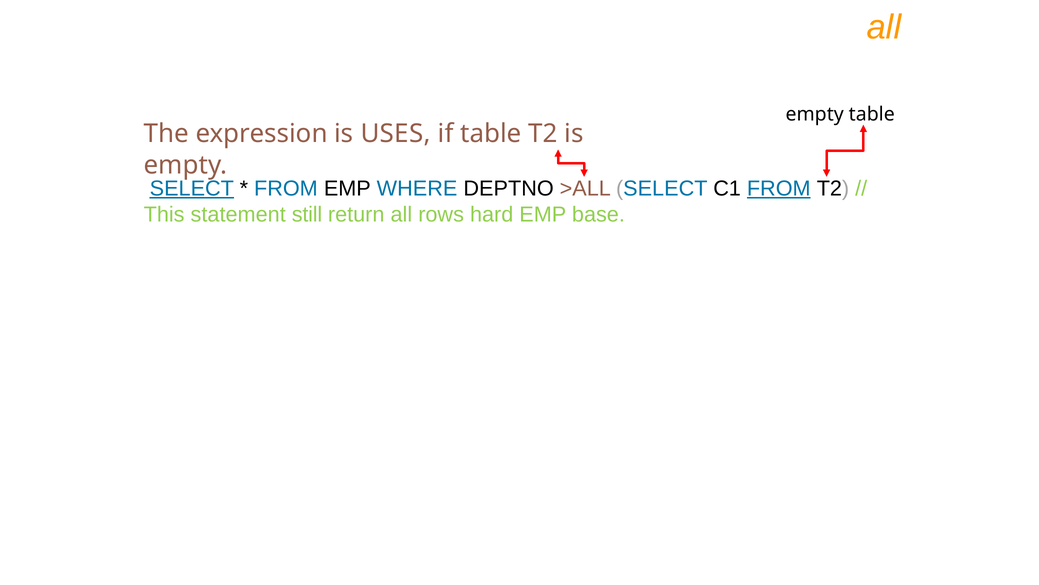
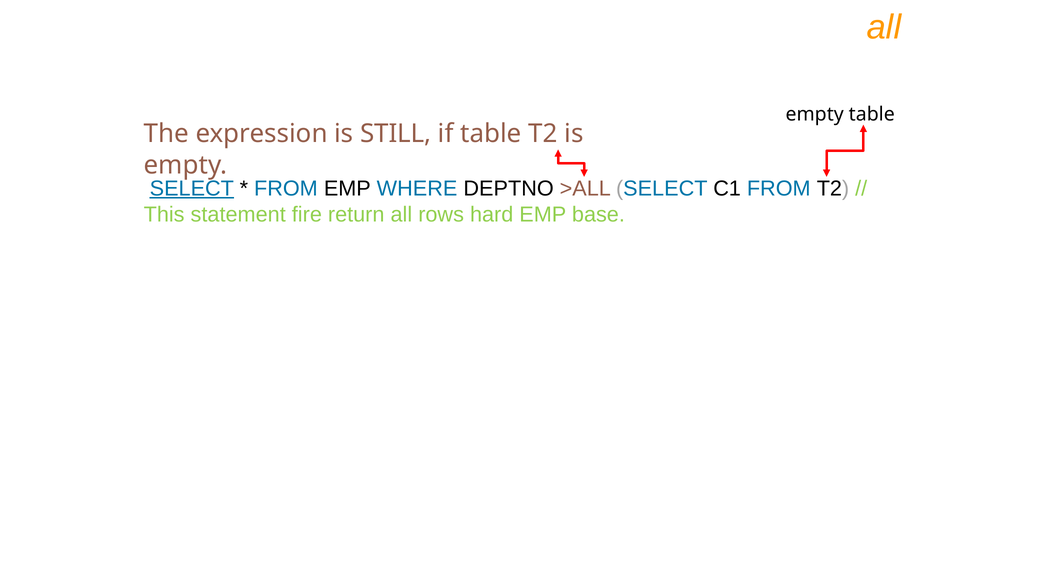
USES: USES -> STILL
FROM at (779, 188) underline: present -> none
still: still -> fire
